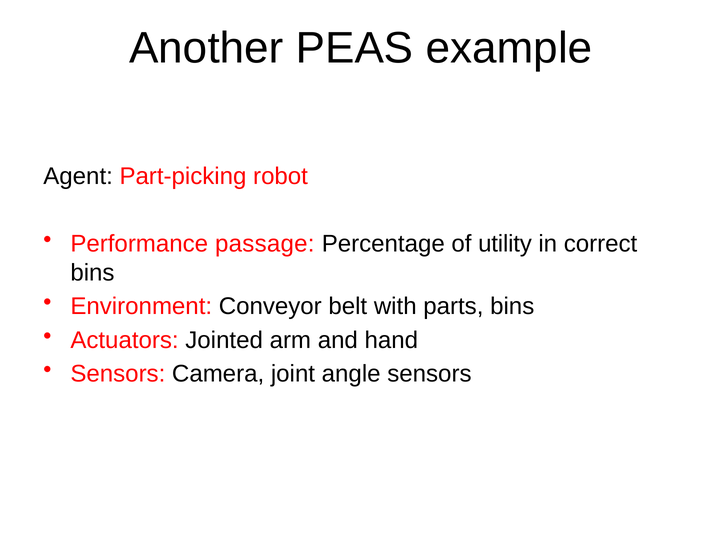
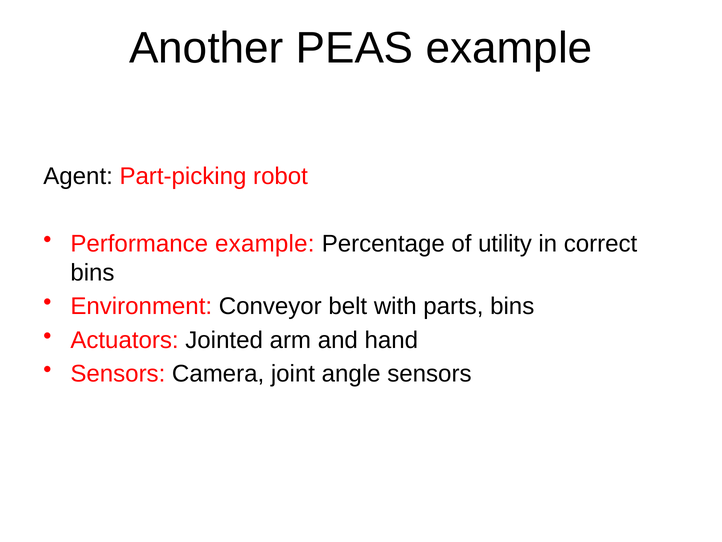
Performance passage: passage -> example
